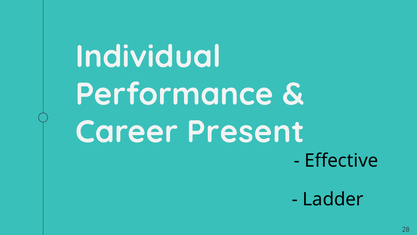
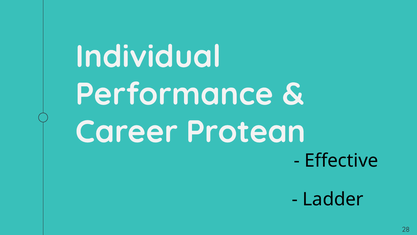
Present: Present -> Protean
